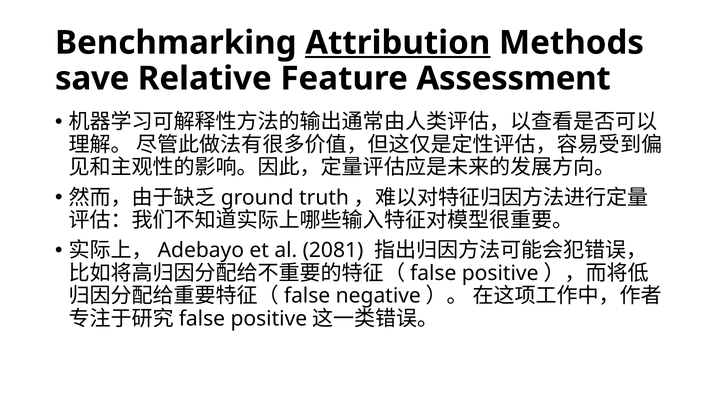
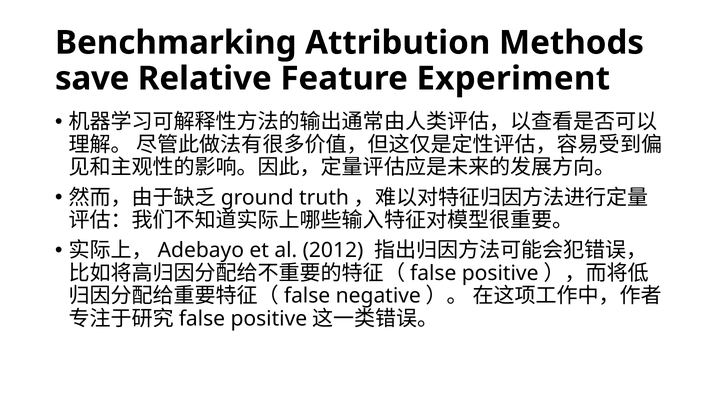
Attribution underline: present -> none
Assessment: Assessment -> Experiment
2081: 2081 -> 2012
